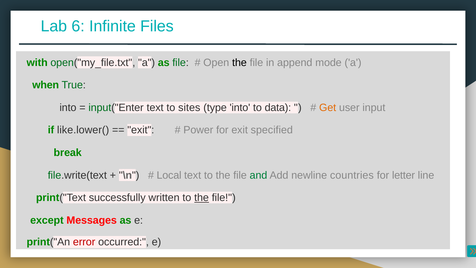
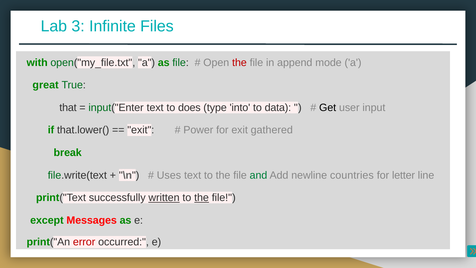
6: 6 -> 3
the at (239, 63) colour: black -> red
when: when -> great
into at (68, 108): into -> that
sites: sites -> does
Get colour: orange -> black
like.lower(: like.lower( -> that.lower(
specified: specified -> gathered
Local: Local -> Uses
written underline: none -> present
